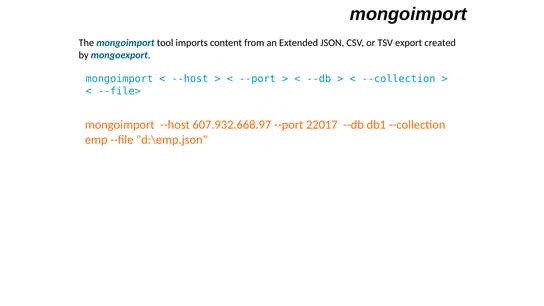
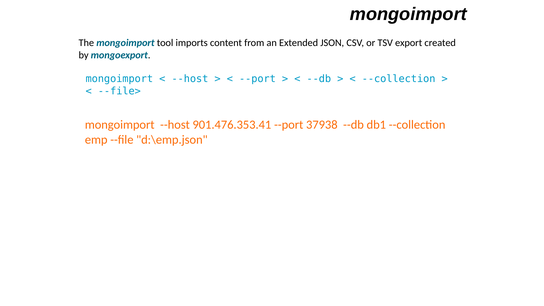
607.932.668.97: 607.932.668.97 -> 901.476.353.41
22017: 22017 -> 37938
